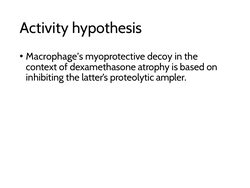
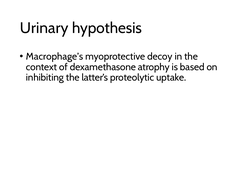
Activity: Activity -> Urinary
ampler: ampler -> uptake
